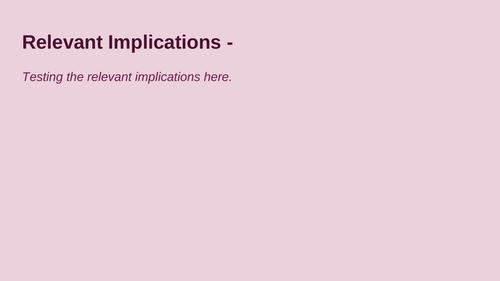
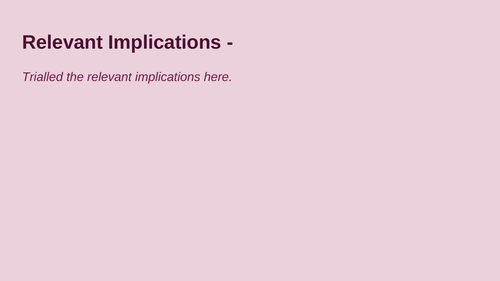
Testing: Testing -> Trialled
